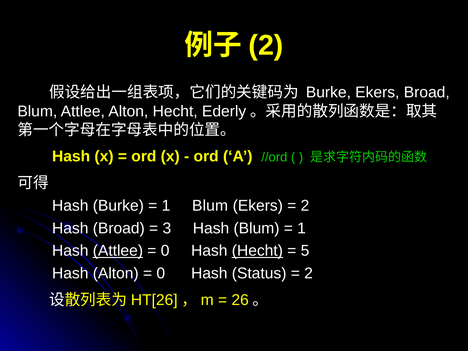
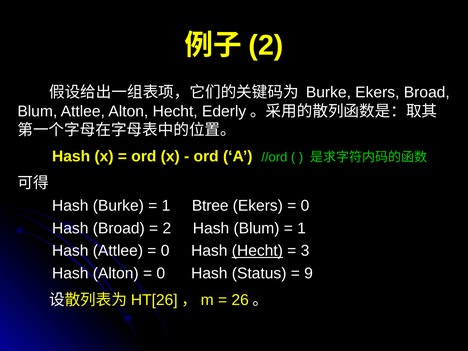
1 Blum: Blum -> Btree
2 at (305, 206): 2 -> 0
3 at (167, 228): 3 -> 2
Attlee at (118, 251) underline: present -> none
5: 5 -> 3
2 at (309, 273): 2 -> 9
